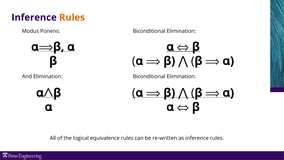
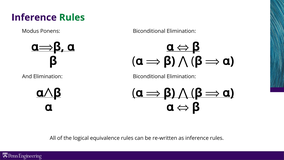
Rules at (72, 17) colour: orange -> green
